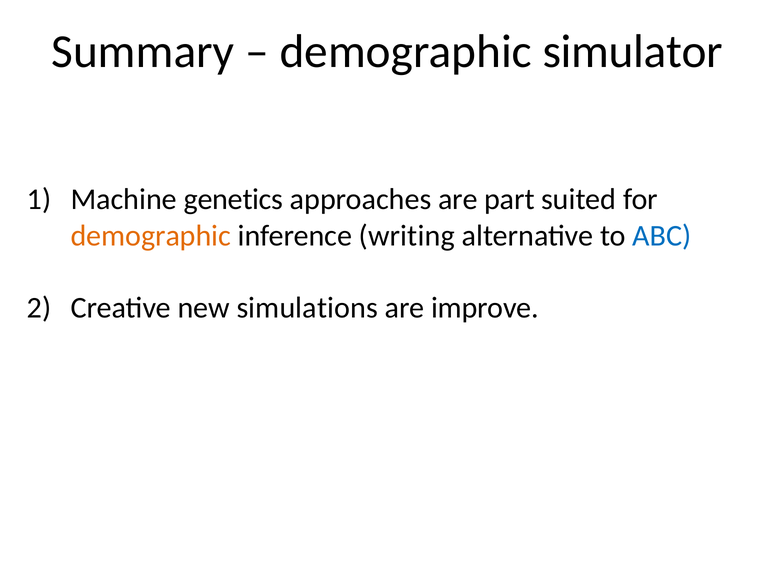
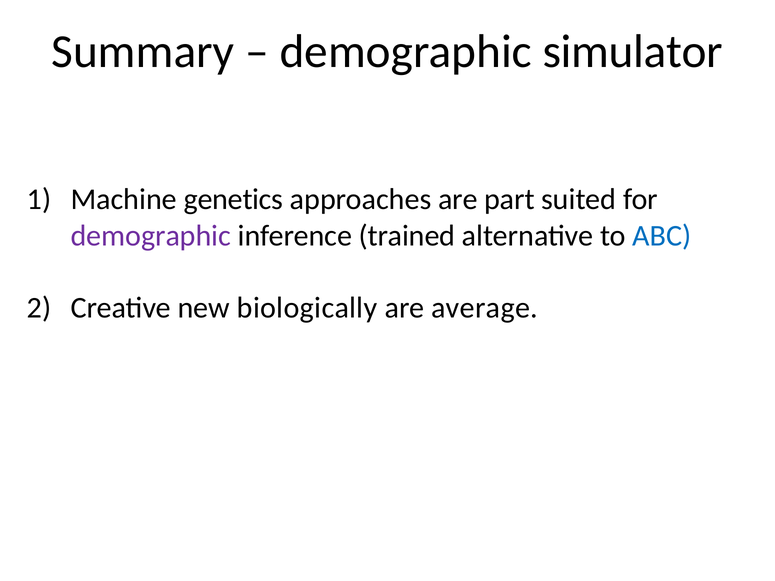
demographic at (151, 236) colour: orange -> purple
writing: writing -> trained
simulations: simulations -> biologically
improve: improve -> average
